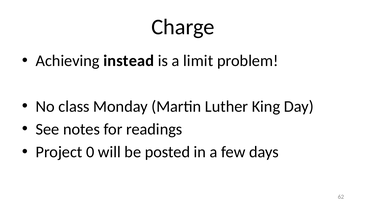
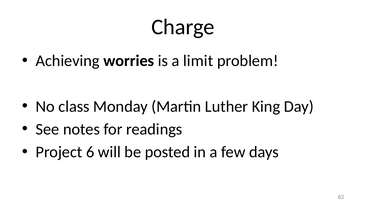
instead: instead -> worries
0: 0 -> 6
